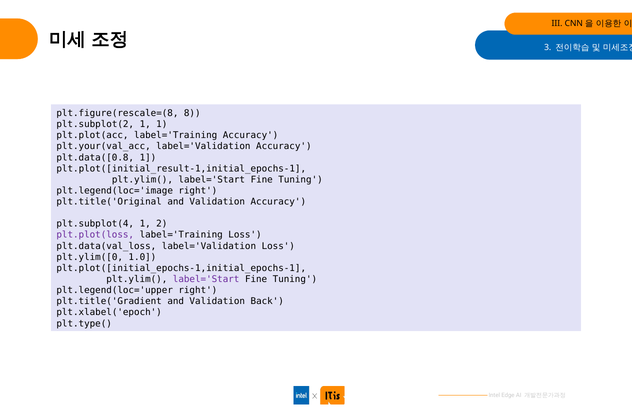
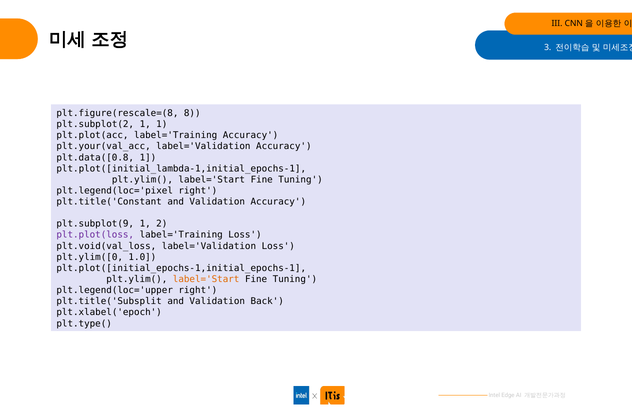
plt.plot([initial_result-1,initial_epochs-1: plt.plot([initial_result-1,initial_epochs-1 -> plt.plot([initial_lambda-1,initial_epochs-1
plt.legend(loc='image: plt.legend(loc='image -> plt.legend(loc='pixel
plt.title('Original: plt.title('Original -> plt.title('Constant
plt.subplot(4: plt.subplot(4 -> plt.subplot(9
plt.data(val_loss: plt.data(val_loss -> plt.void(val_loss
label='Start at (206, 279) colour: purple -> orange
plt.title('Gradient: plt.title('Gradient -> plt.title('Subsplit
